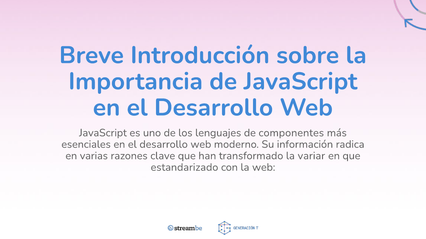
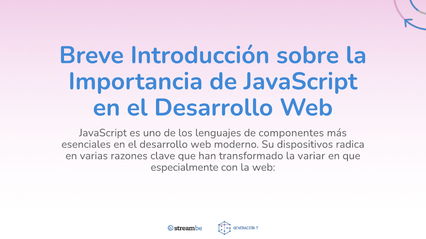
información: información -> dispositivos
estandarizado: estandarizado -> especialmente
